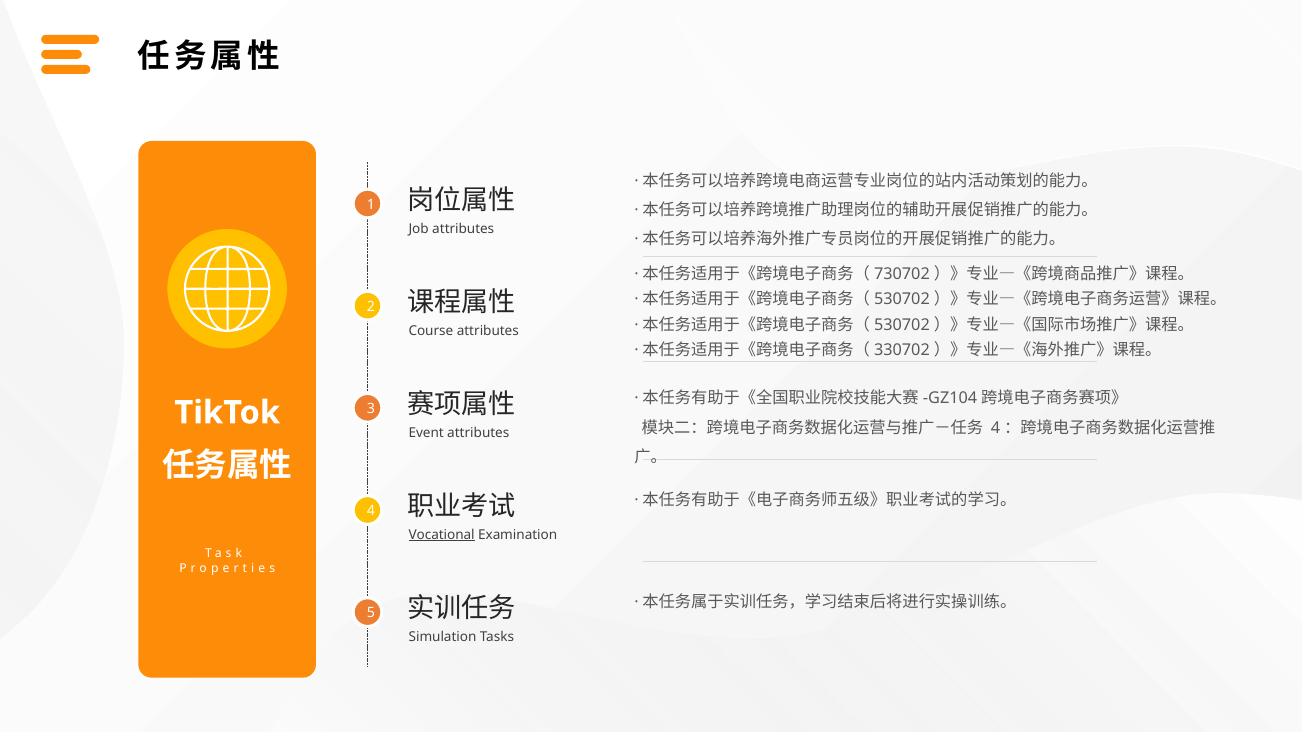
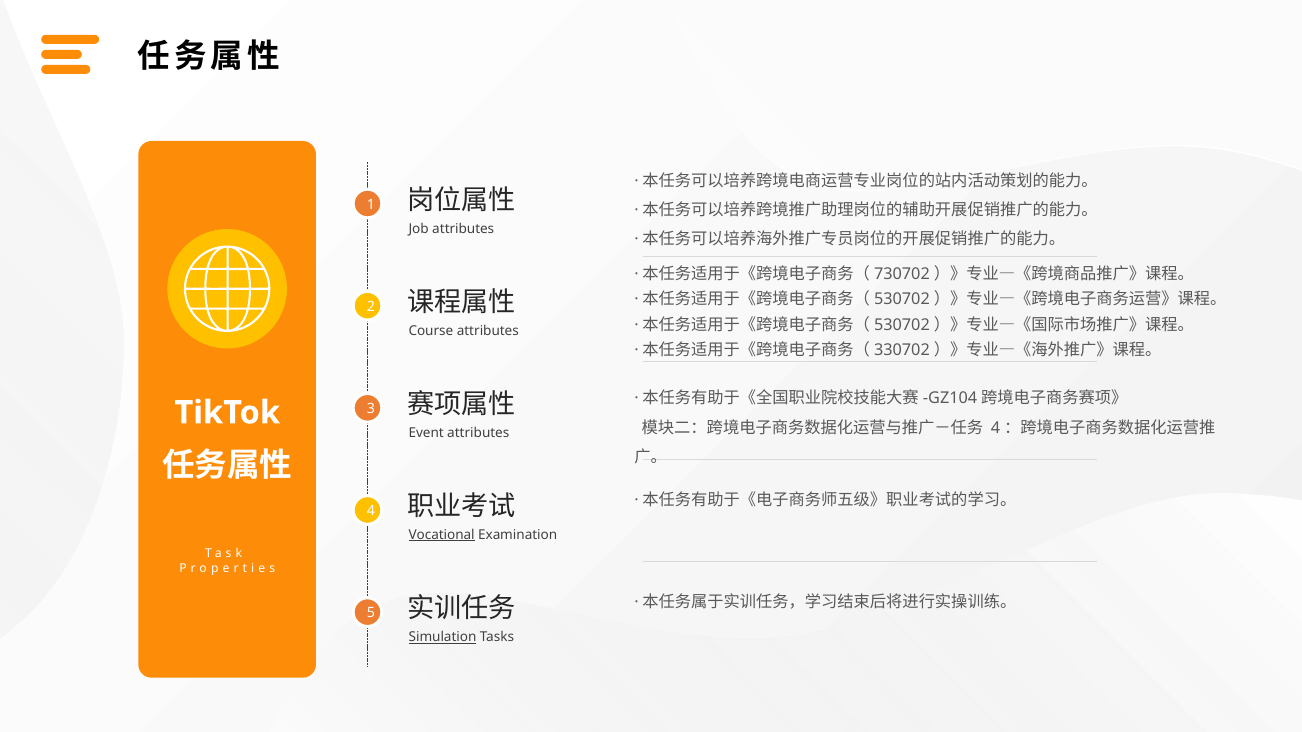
Simulation underline: none -> present
